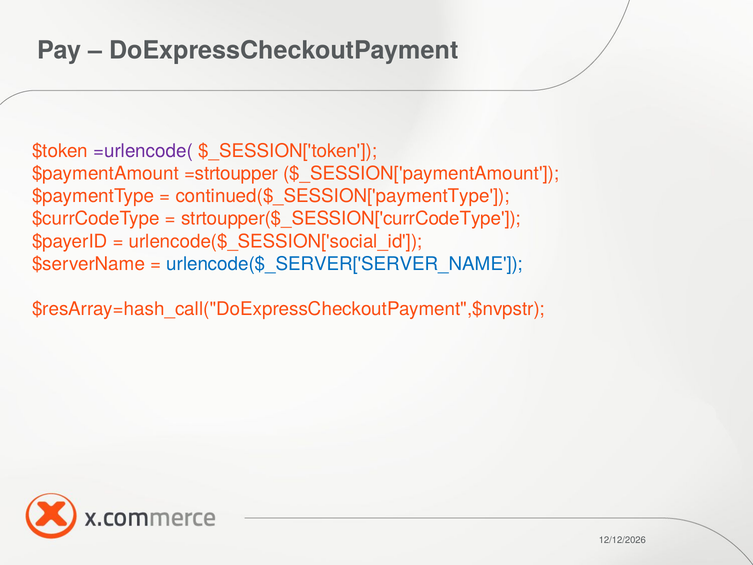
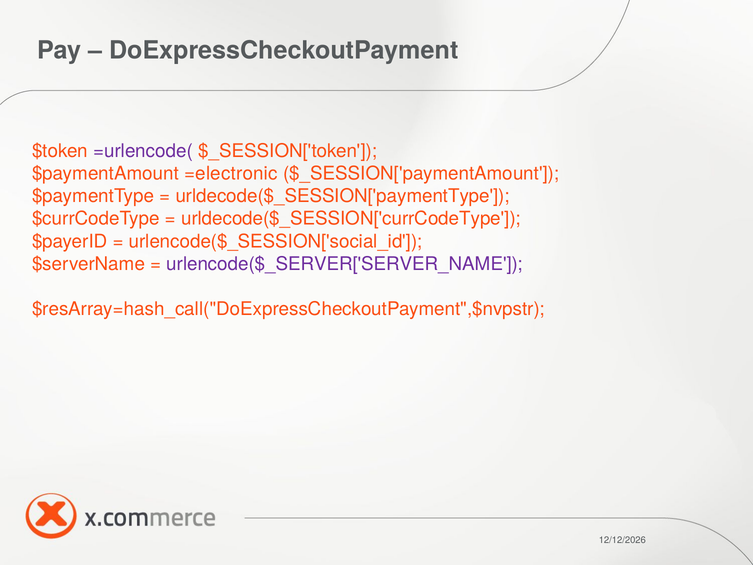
=strtoupper: =strtoupper -> =electronic
continued($_SESSION['paymentType: continued($_SESSION['paymentType -> urldecode($_SESSION['paymentType
strtoupper($_SESSION['currCodeType: strtoupper($_SESSION['currCodeType -> urldecode($_SESSION['currCodeType
urlencode($_SERVER['SERVER_NAME colour: blue -> purple
